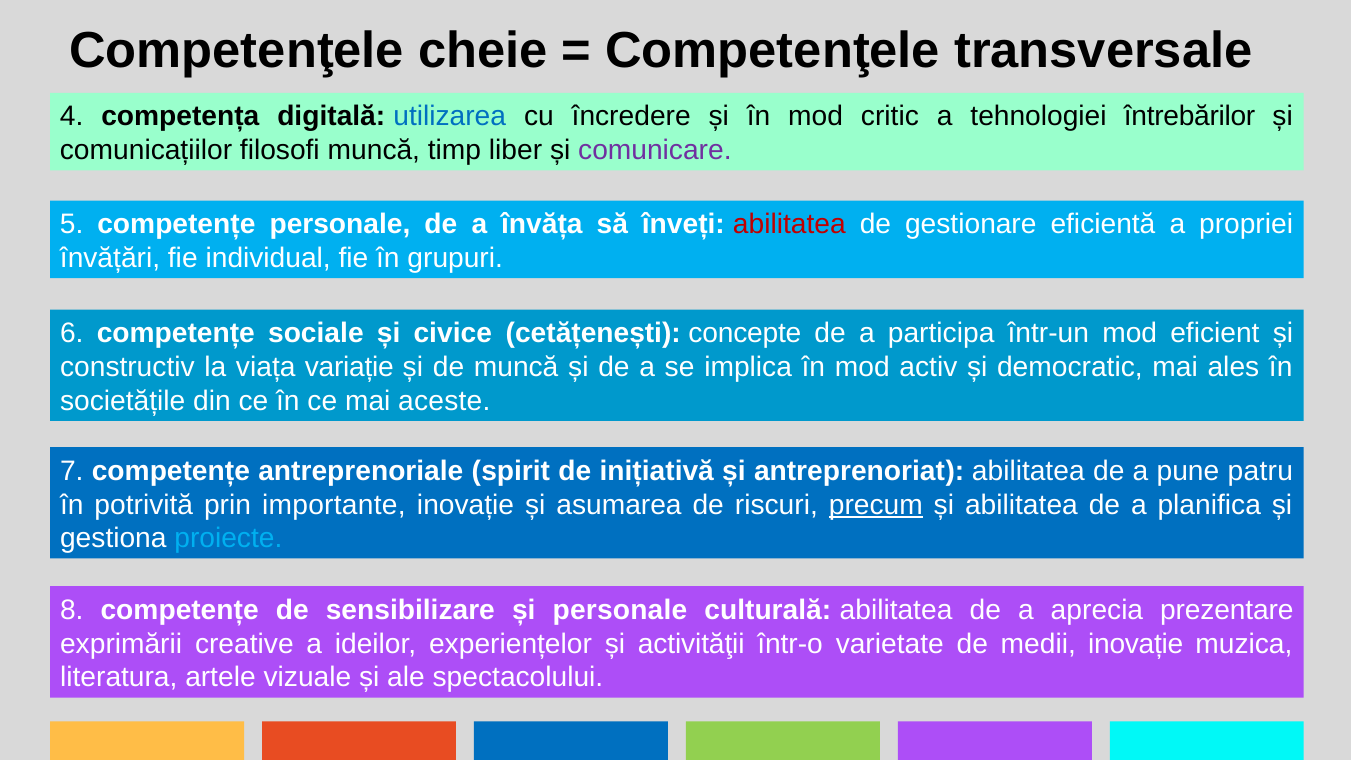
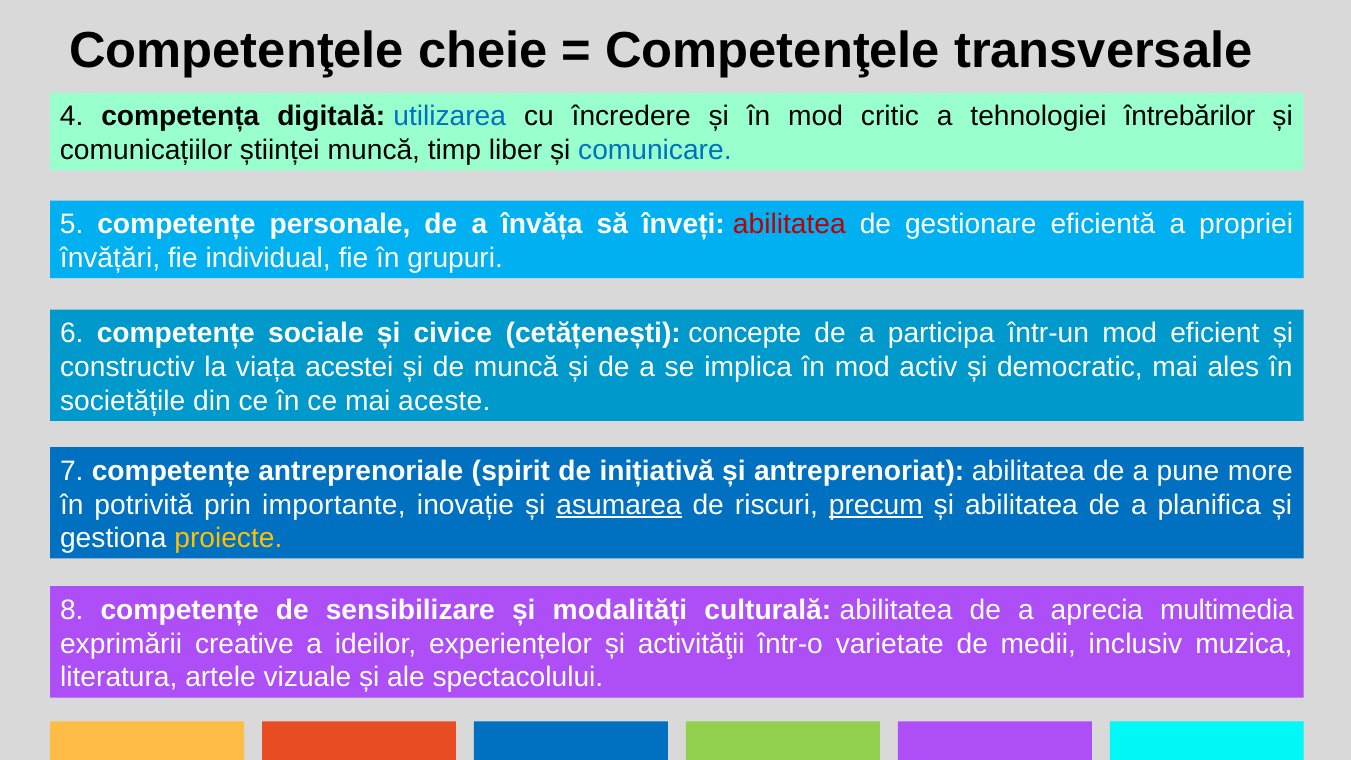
filosofi: filosofi -> științei
comunicare colour: purple -> blue
variație: variație -> acestei
patru: patru -> more
asumarea underline: none -> present
proiecte colour: light blue -> yellow
și personale: personale -> modalități
prezentare: prezentare -> multimedia
medii inovație: inovație -> inclusiv
